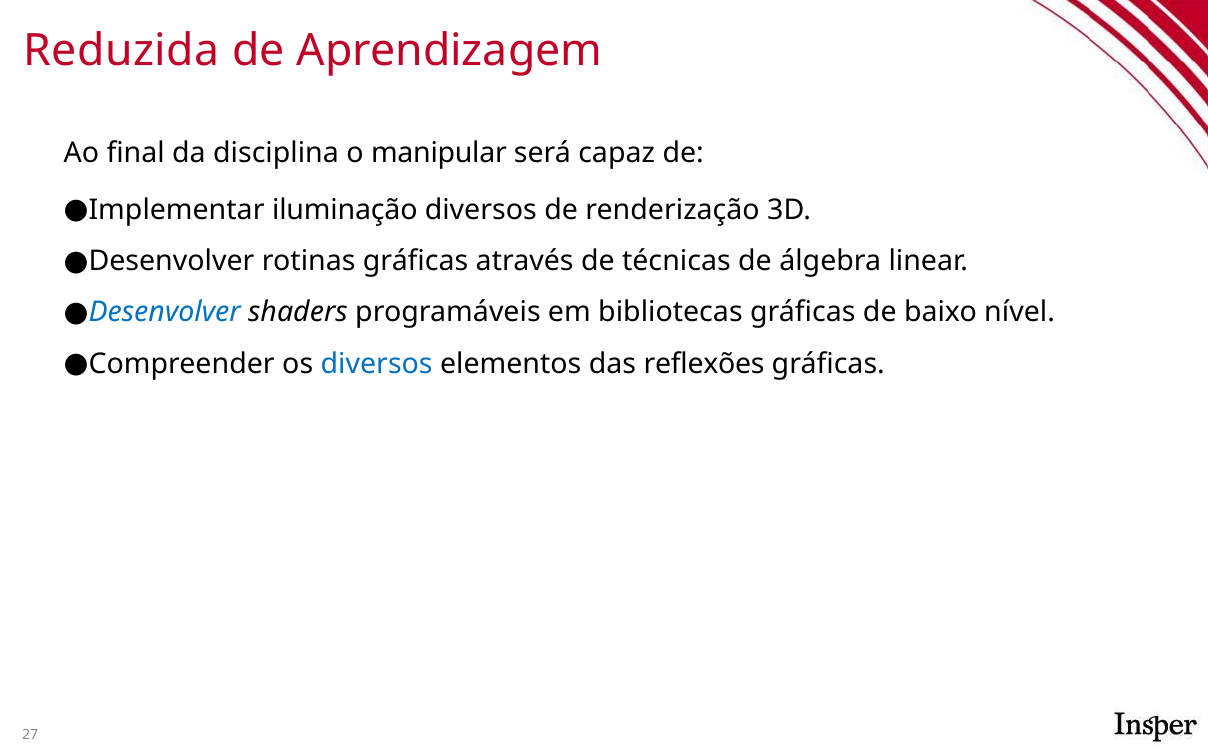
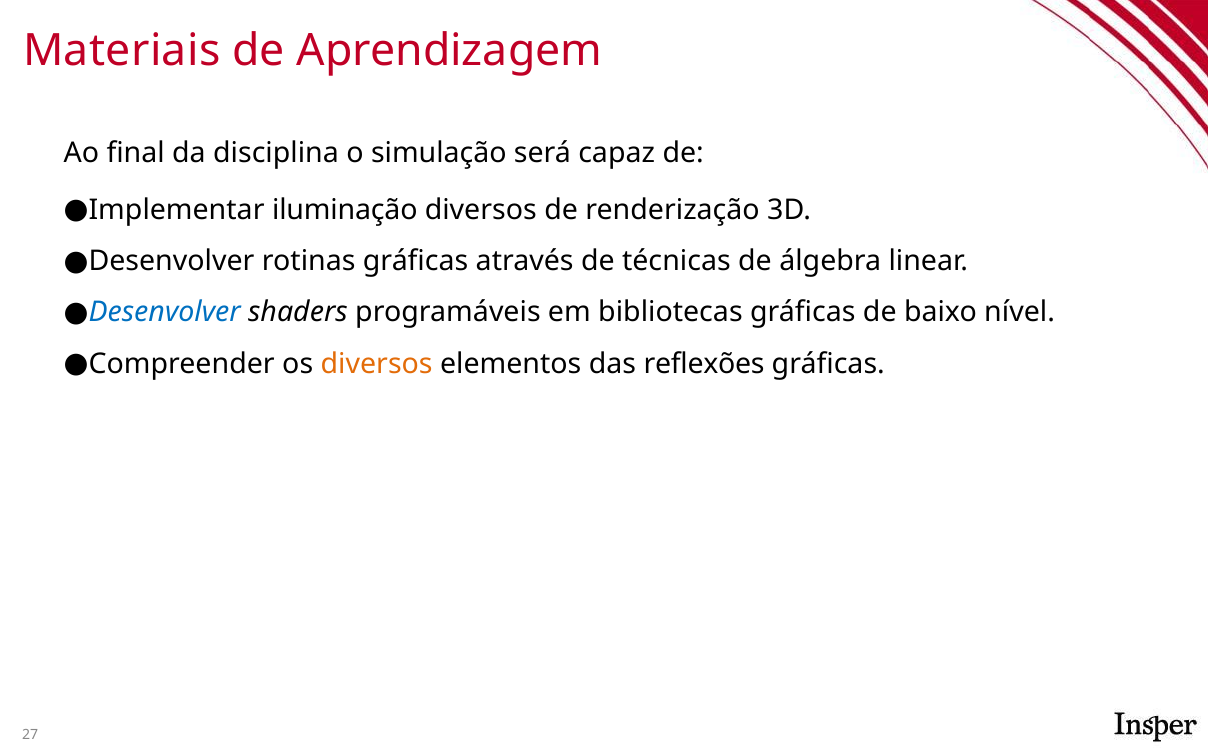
Reduzida: Reduzida -> Materiais
manipular: manipular -> simulação
diversos at (377, 364) colour: blue -> orange
